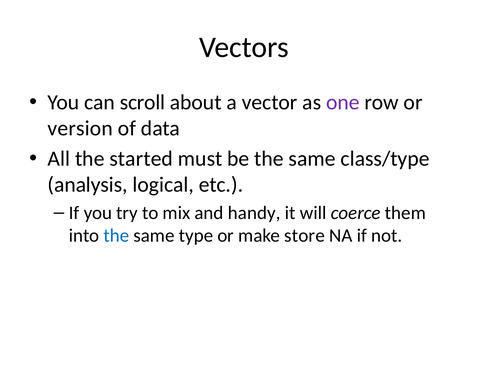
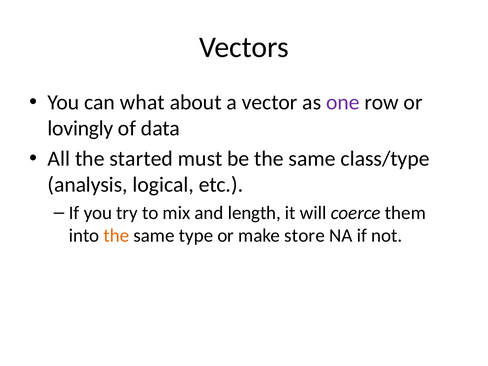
scroll: scroll -> what
version: version -> lovingly
handy: handy -> length
the at (116, 236) colour: blue -> orange
